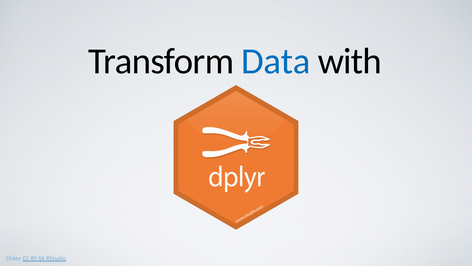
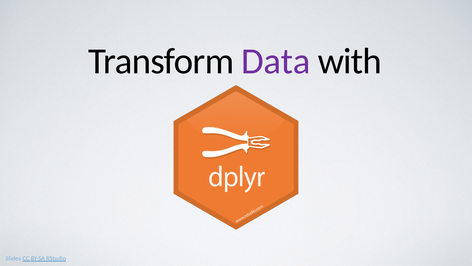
Data colour: blue -> purple
